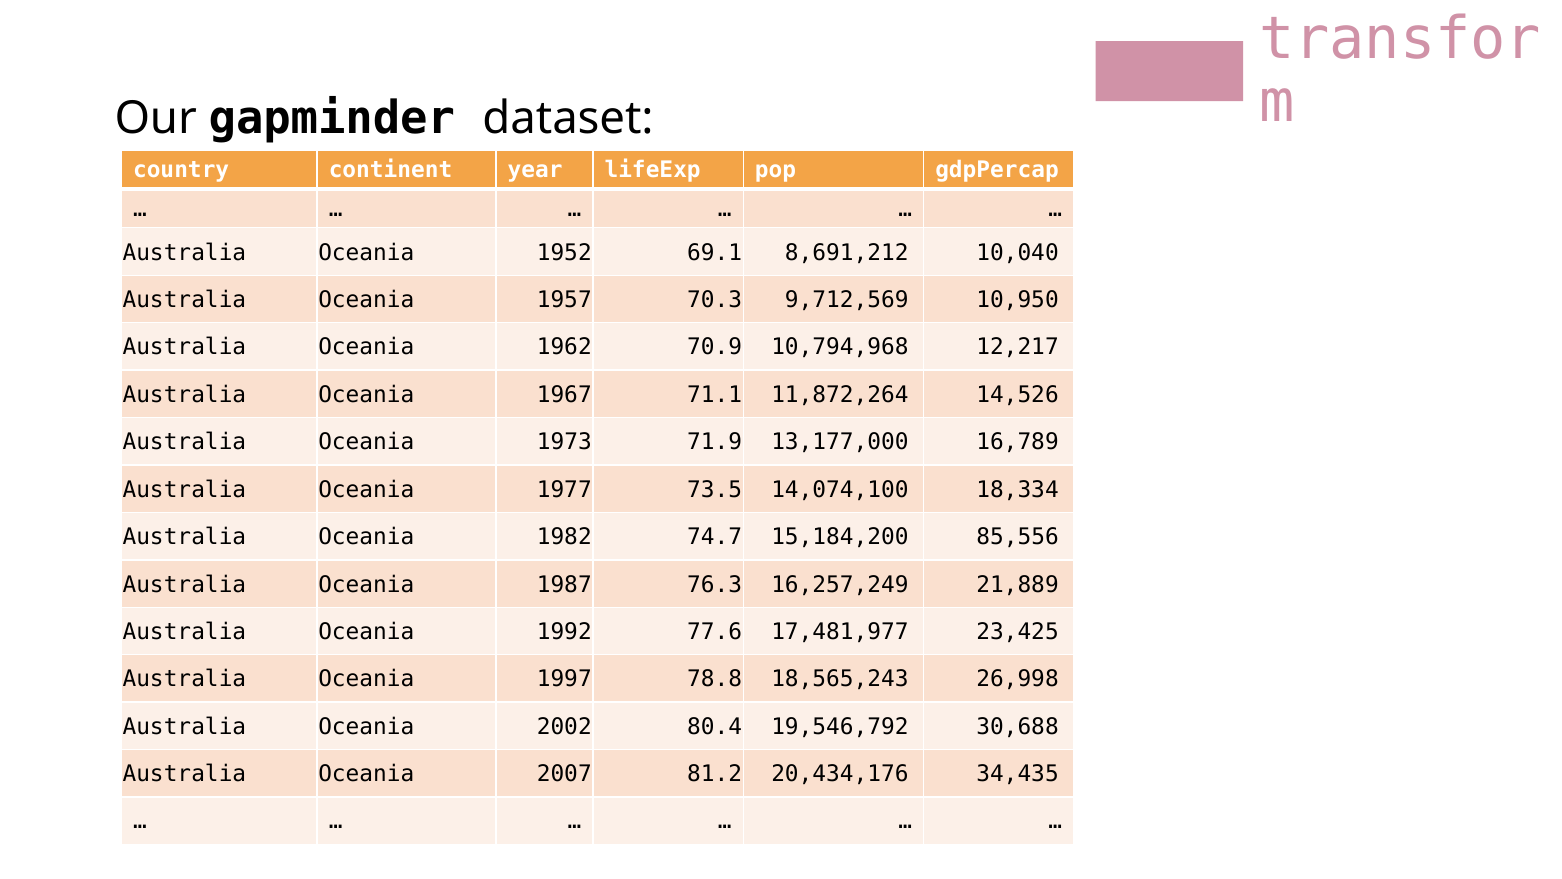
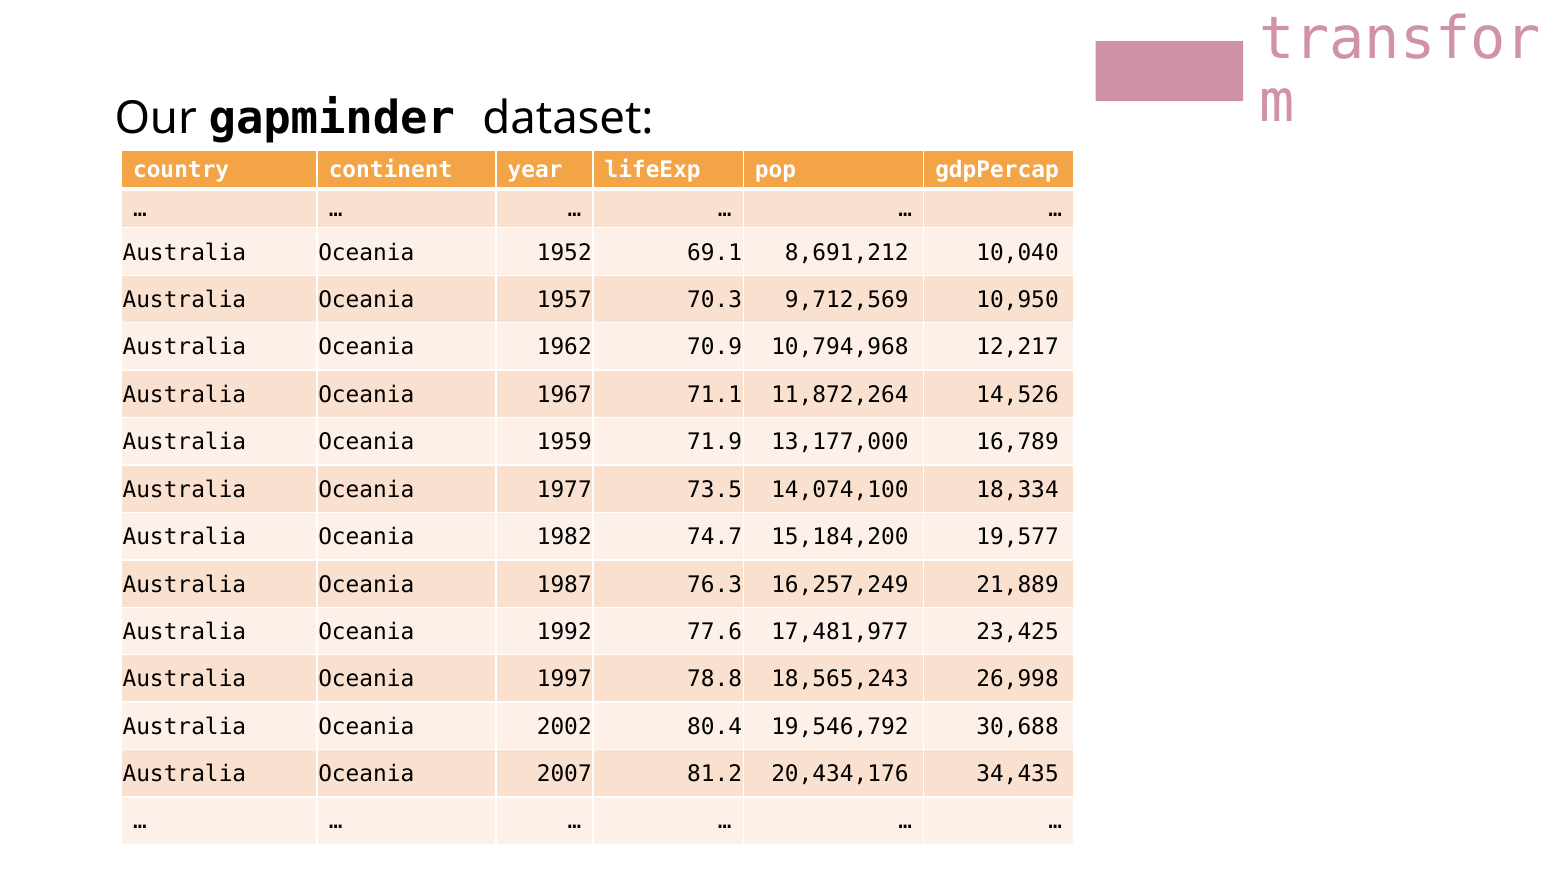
1973: 1973 -> 1959
85,556: 85,556 -> 19,577
